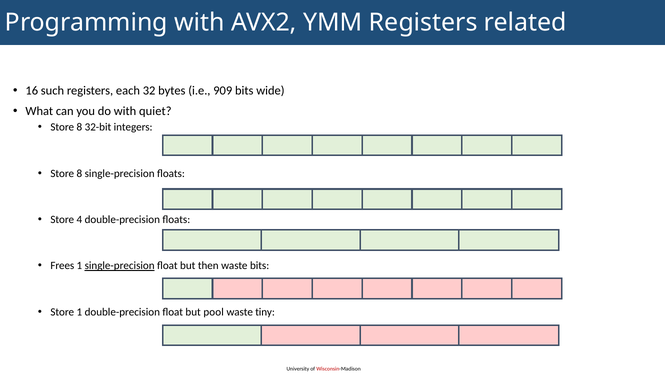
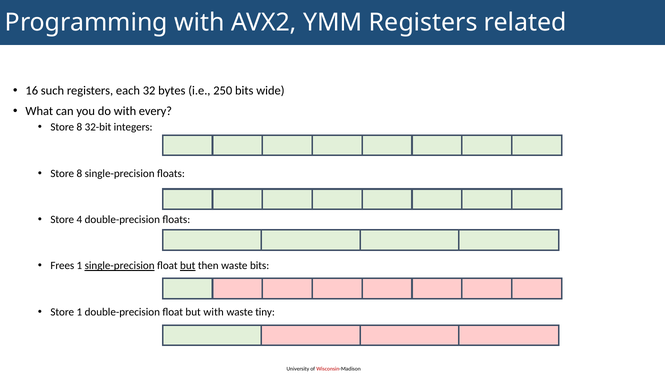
909: 909 -> 250
quiet: quiet -> every
but at (188, 266) underline: none -> present
but pool: pool -> with
